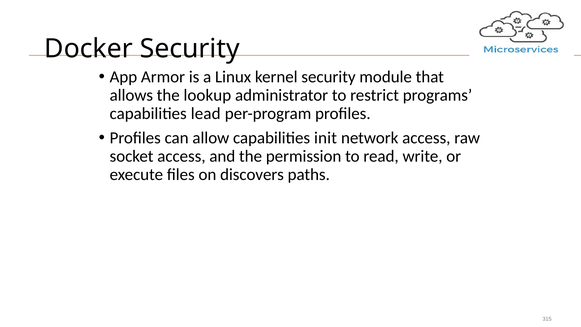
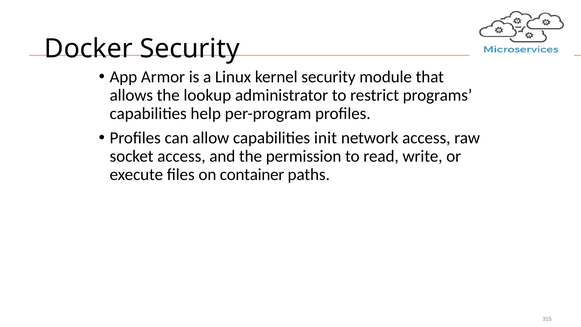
lead: lead -> help
discovers: discovers -> container
